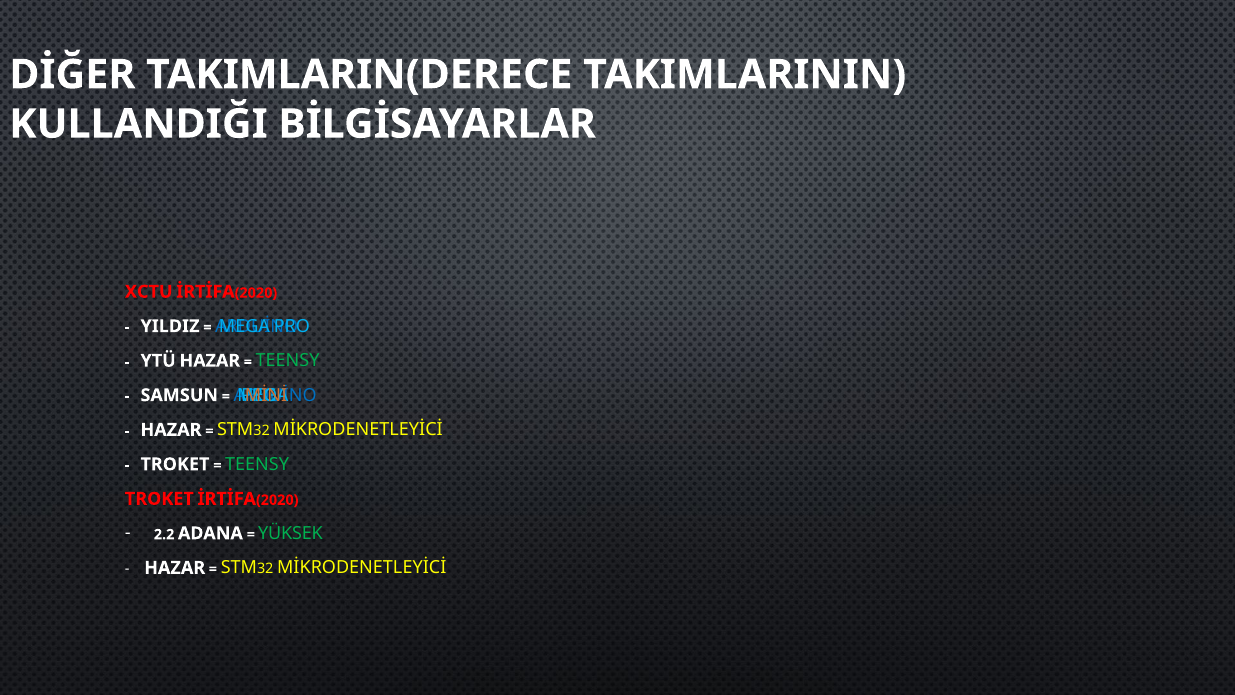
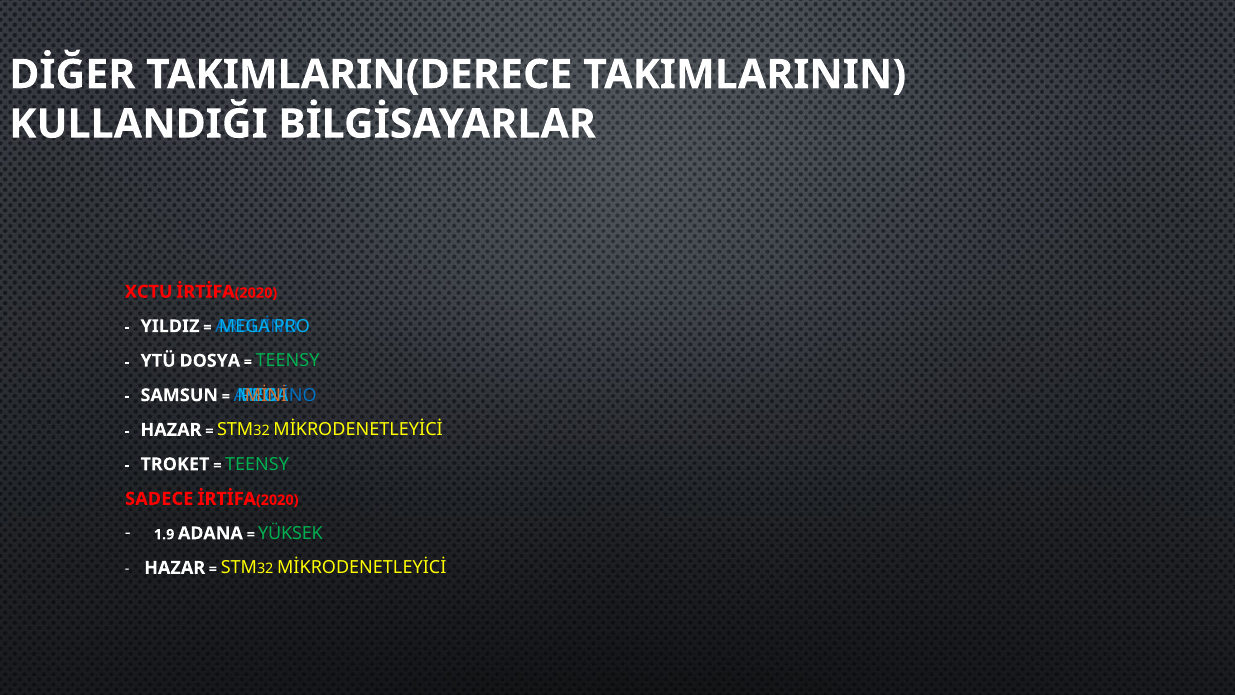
YTÜ HAZAR: HAZAR -> DOSYA
TROKET at (159, 499): TROKET -> SADECE
2.2: 2.2 -> 1.9
